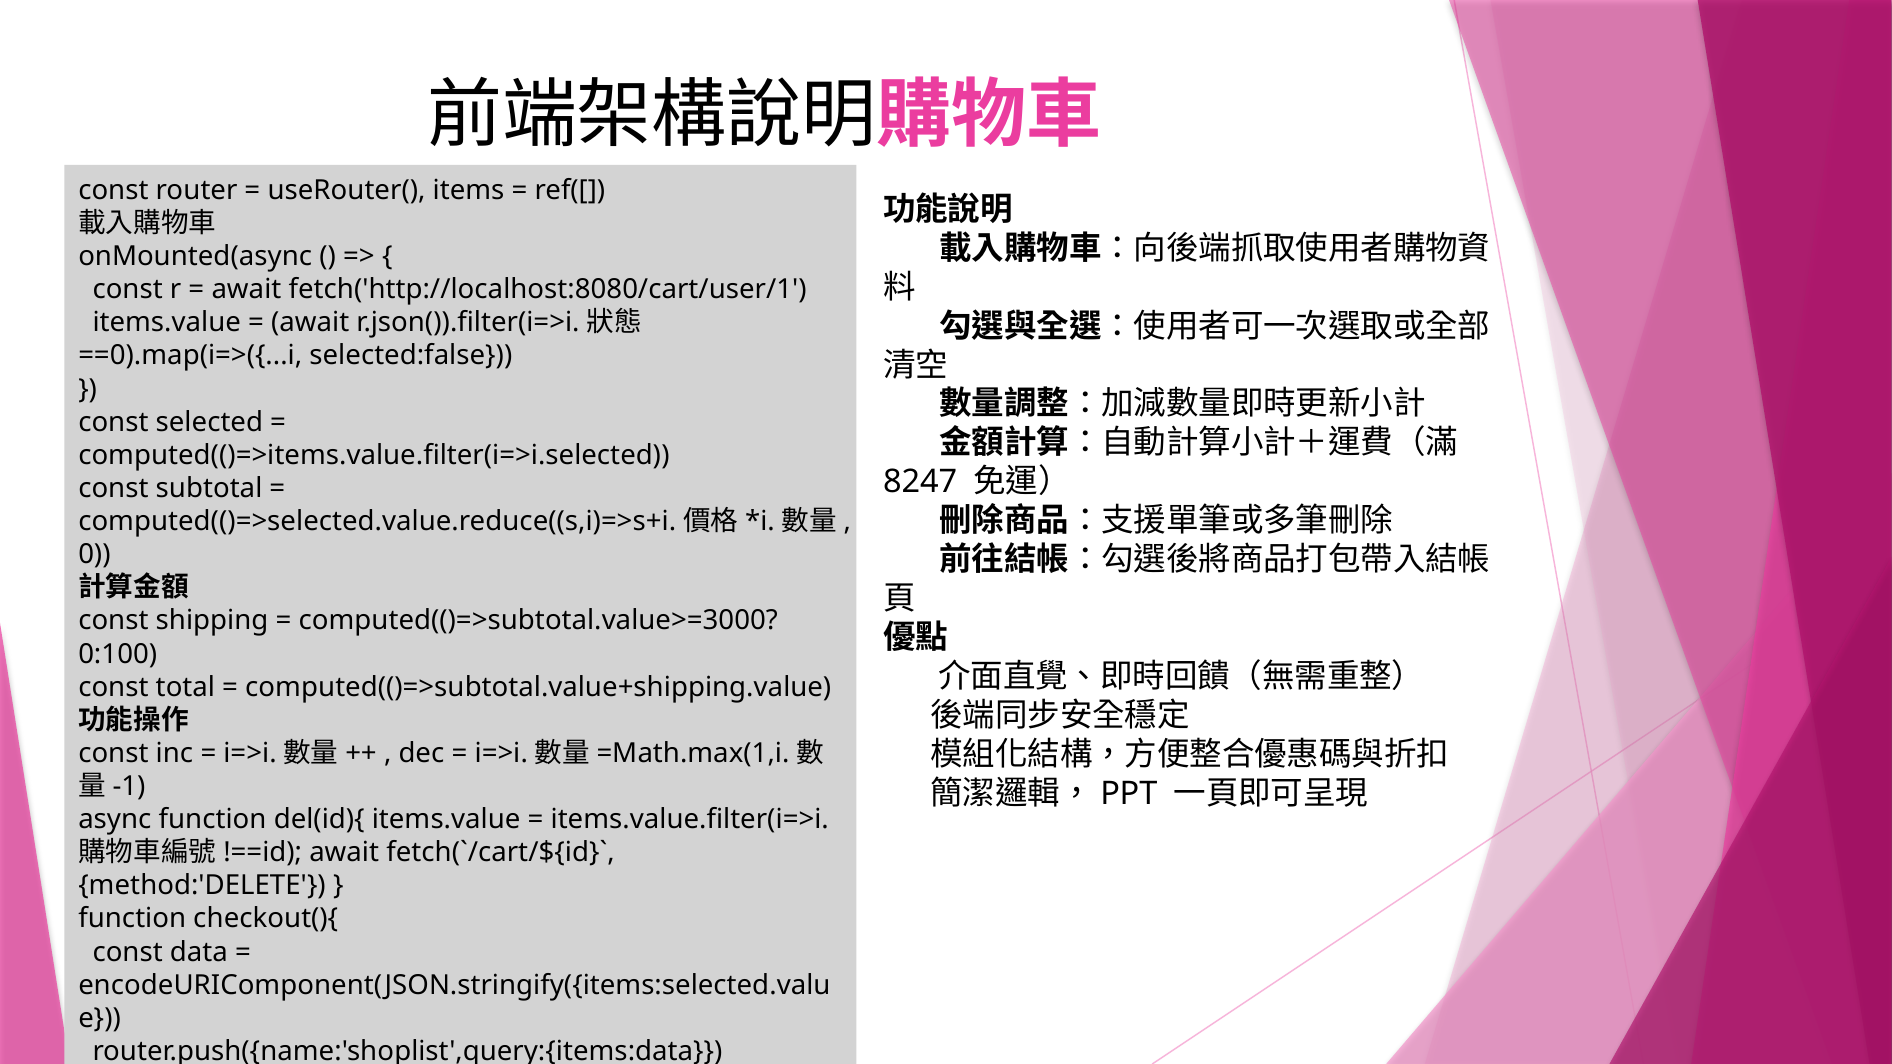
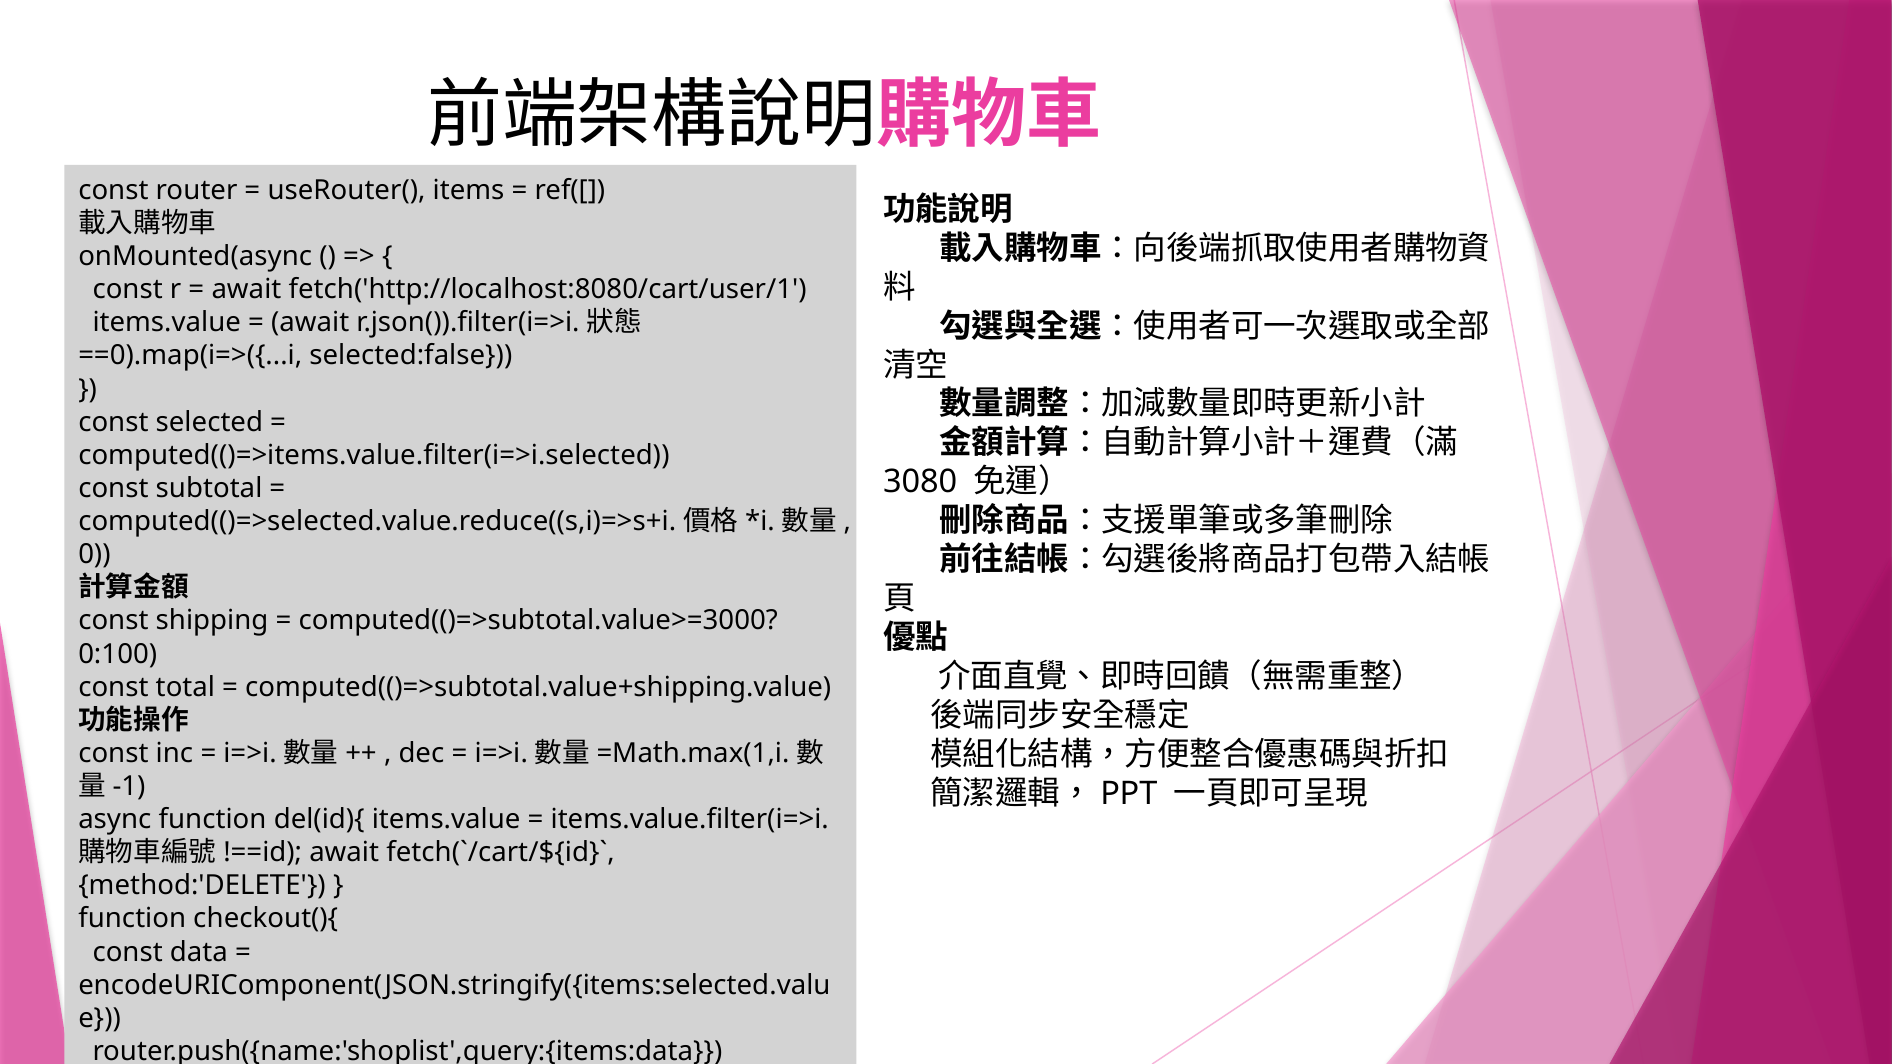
8247: 8247 -> 3080
